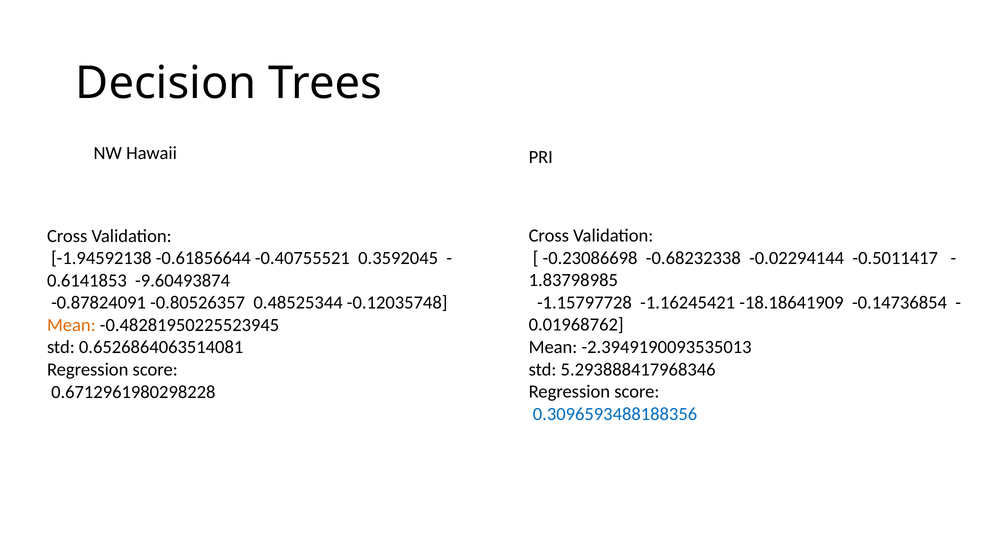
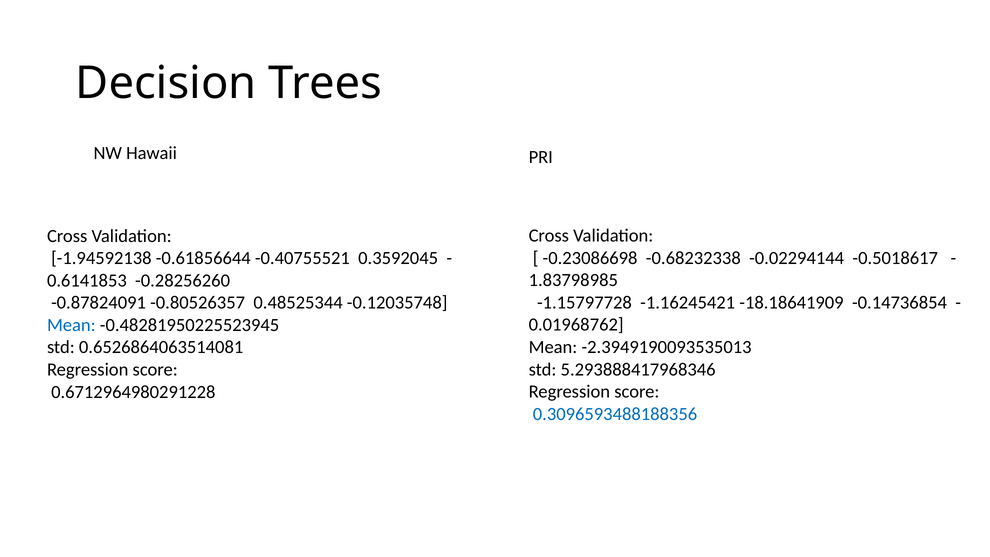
-0.5011417: -0.5011417 -> -0.5018617
-9.60493874: -9.60493874 -> -0.28256260
Mean at (71, 325) colour: orange -> blue
0.6712961980298228: 0.6712961980298228 -> 0.6712964980291228
